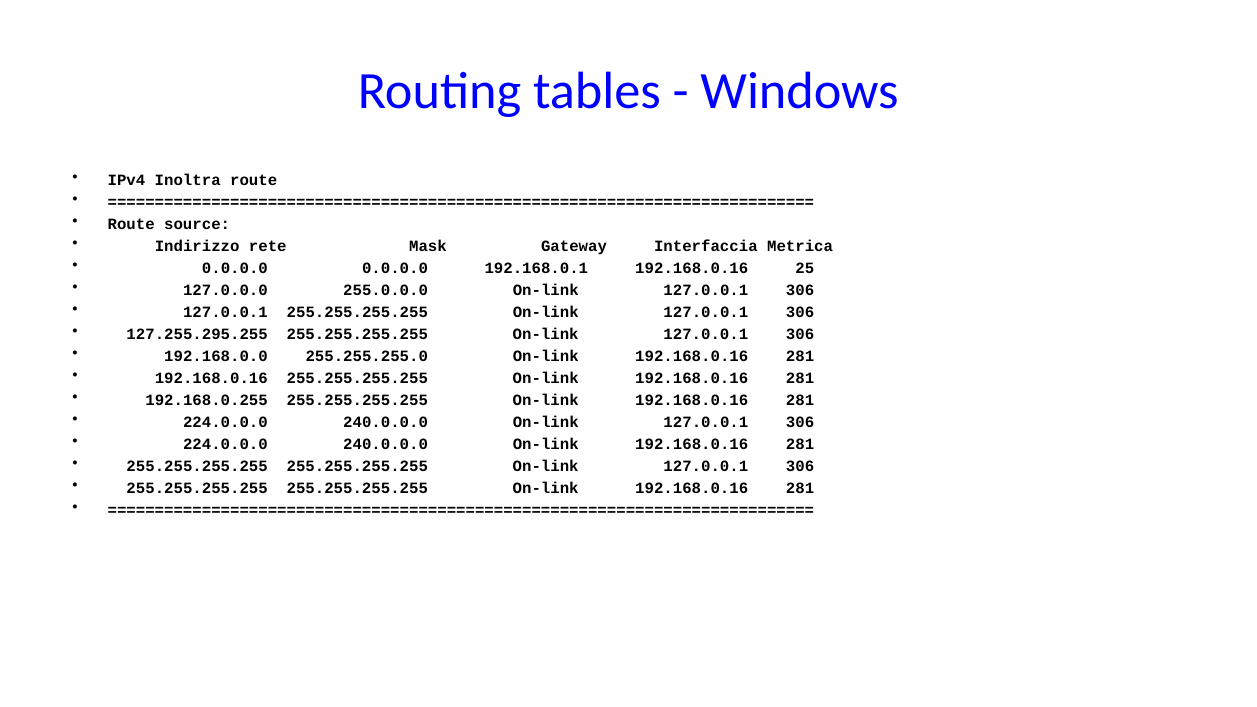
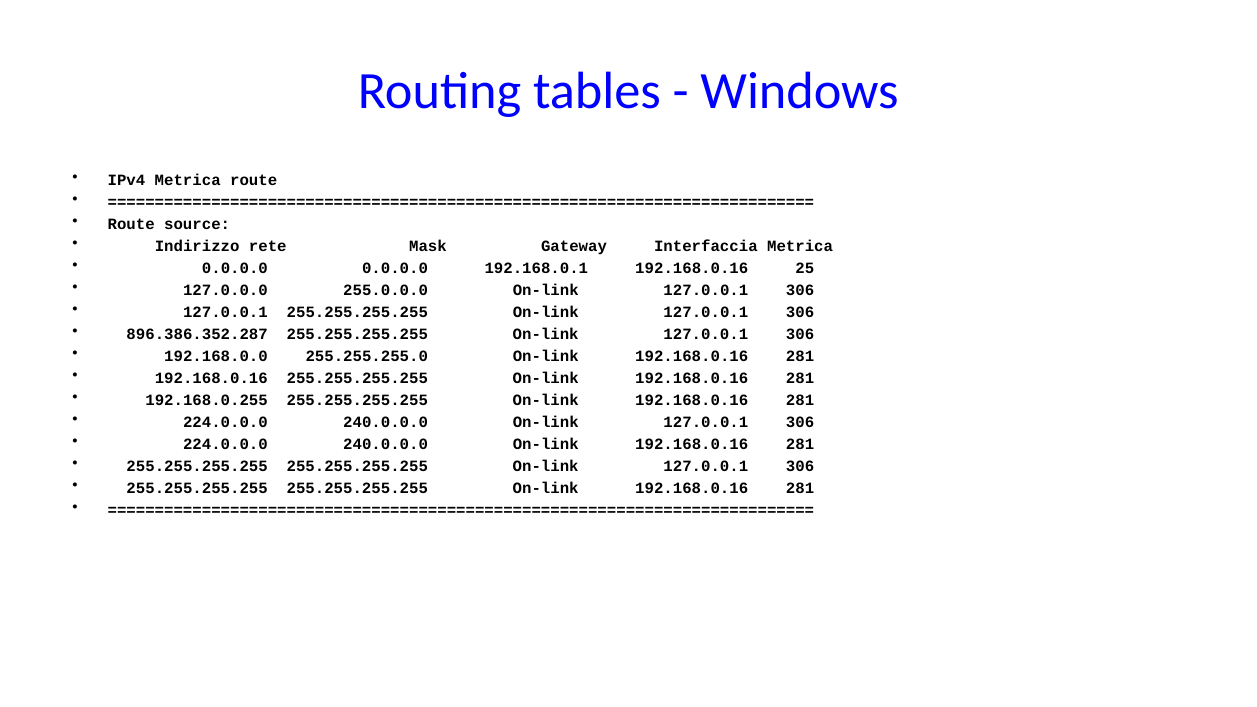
IPv4 Inoltra: Inoltra -> Metrica
127.255.295.255: 127.255.295.255 -> 896.386.352.287
